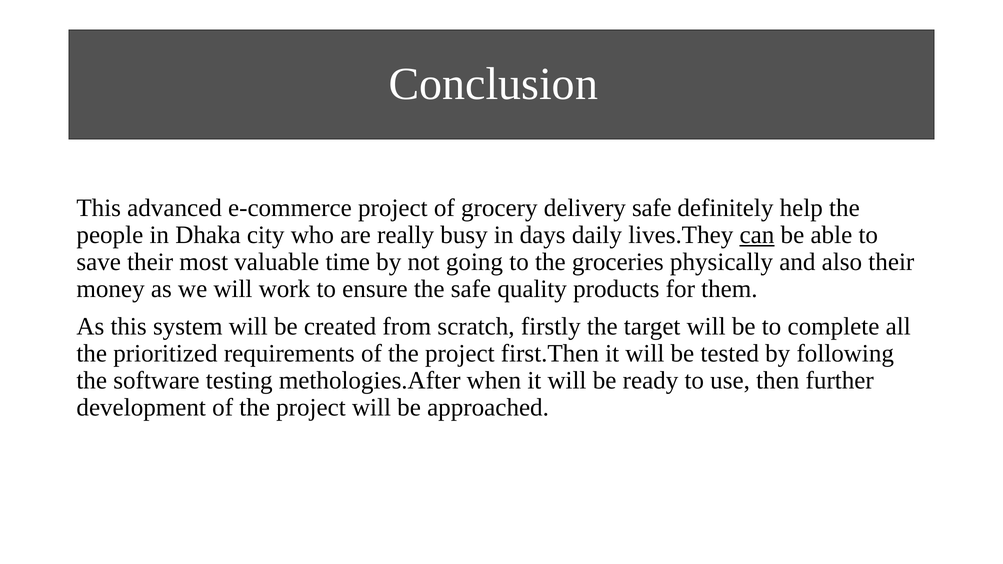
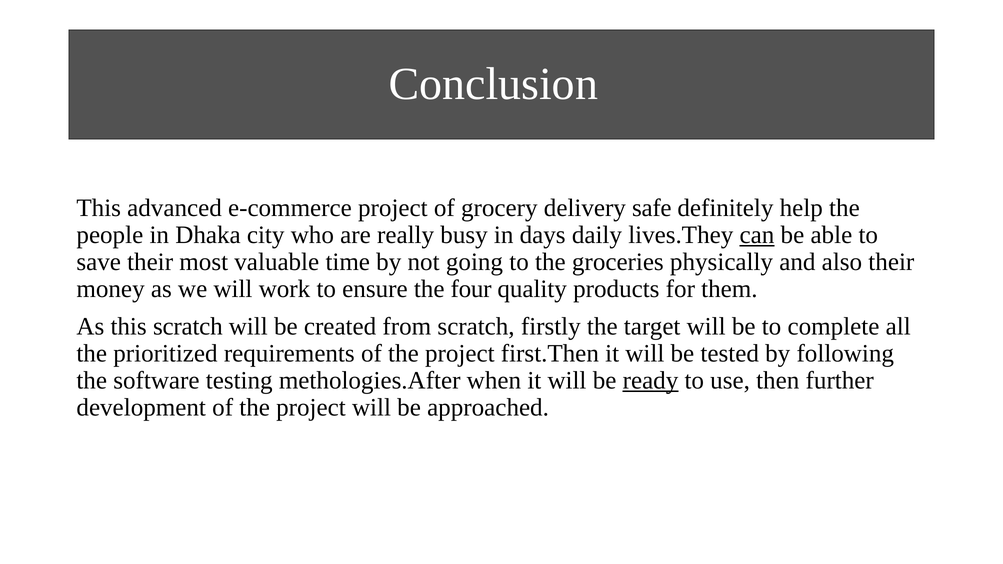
the safe: safe -> four
this system: system -> scratch
ready underline: none -> present
